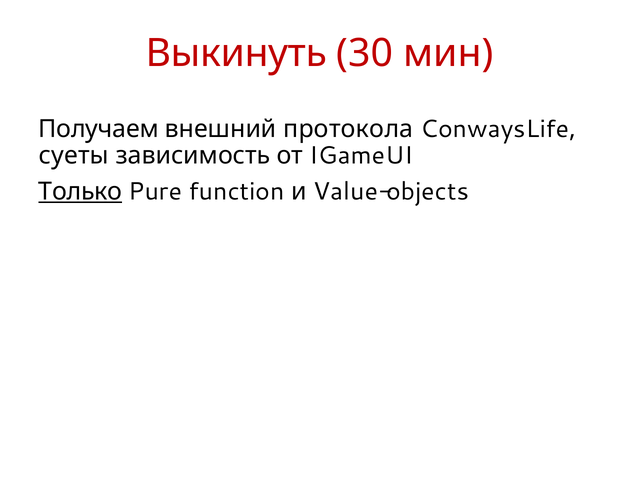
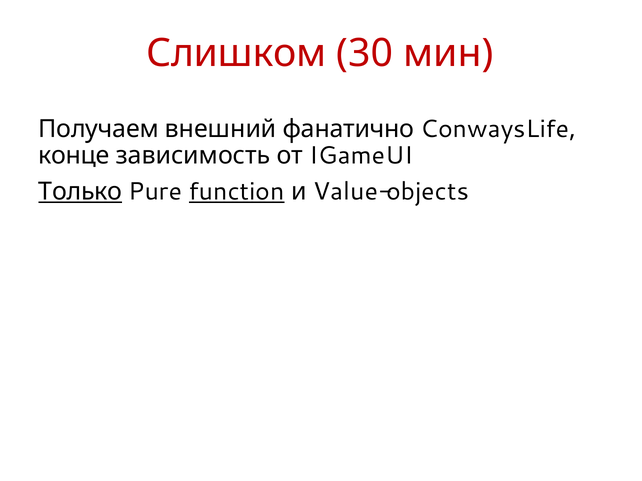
Выкинуть: Выкинуть -> Слишком
протокола: протокола -> фанатично
суеты: суеты -> конце
function underline: none -> present
